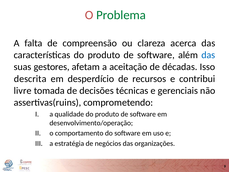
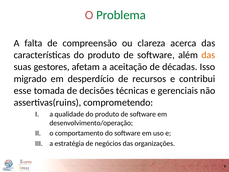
das at (208, 55) colour: blue -> orange
descrita: descrita -> migrado
livre: livre -> esse
